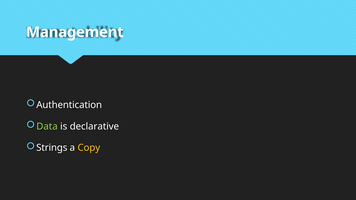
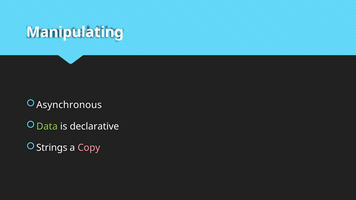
Management: Management -> Manipulating
Authentication: Authentication -> Asynchronous
Copy colour: yellow -> pink
